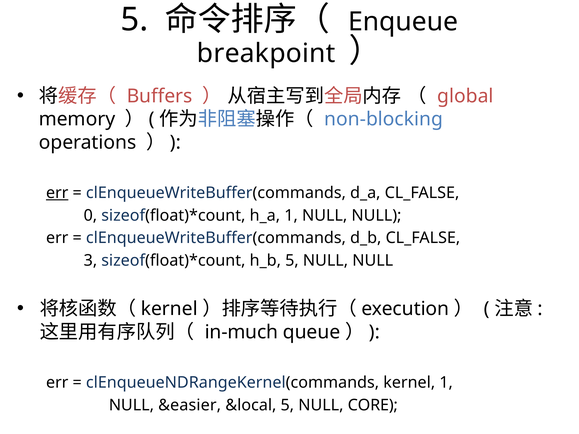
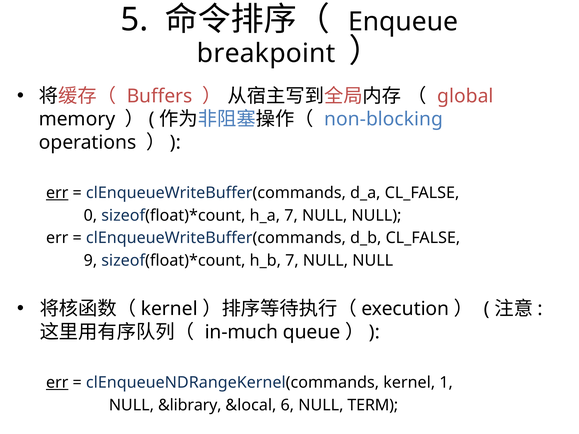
h_a 1: 1 -> 7
3: 3 -> 9
h_b 5: 5 -> 7
err at (57, 383) underline: none -> present
&easier: &easier -> &library
&local 5: 5 -> 6
CORE: CORE -> TERM
